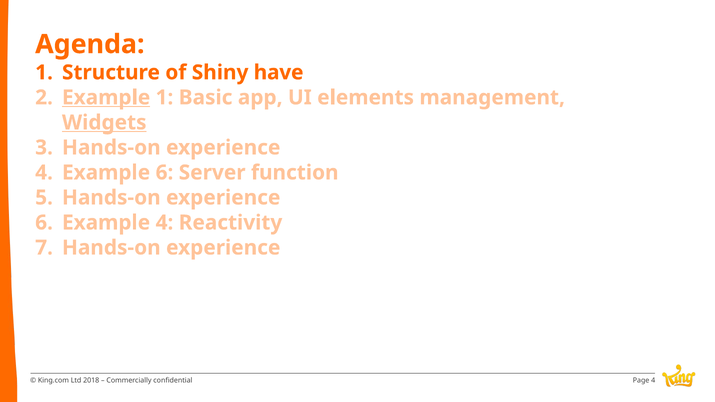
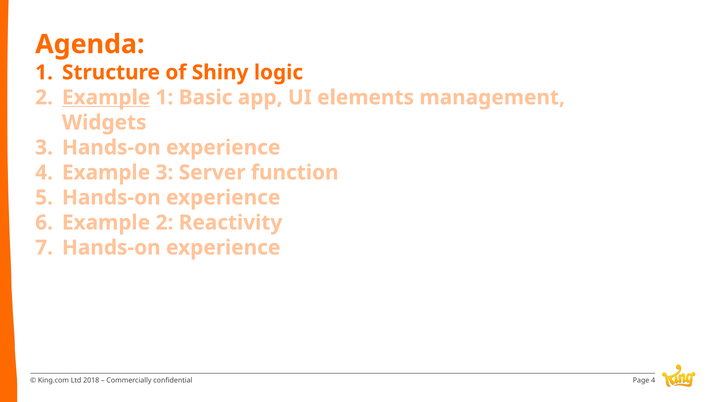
have: have -> logic
Widgets underline: present -> none
Example 6: 6 -> 3
Example 4: 4 -> 2
